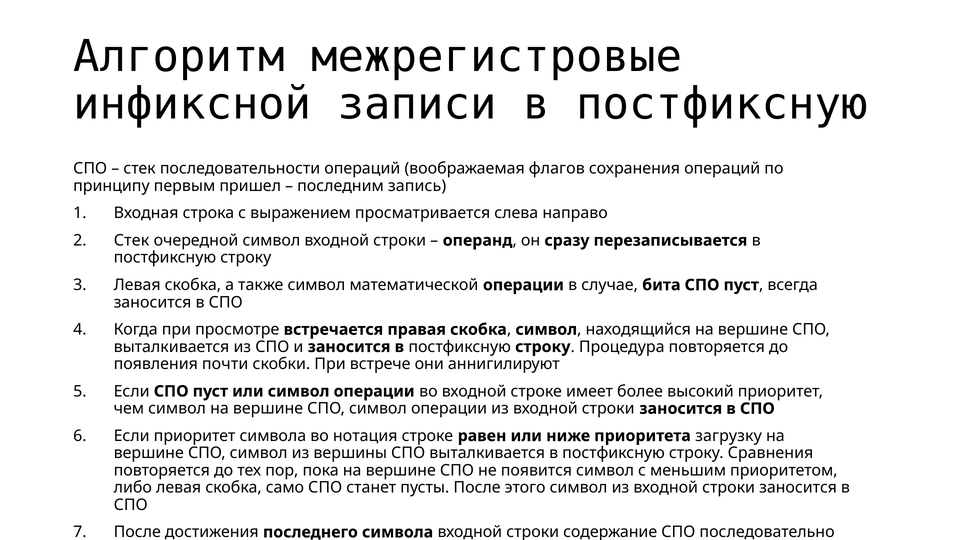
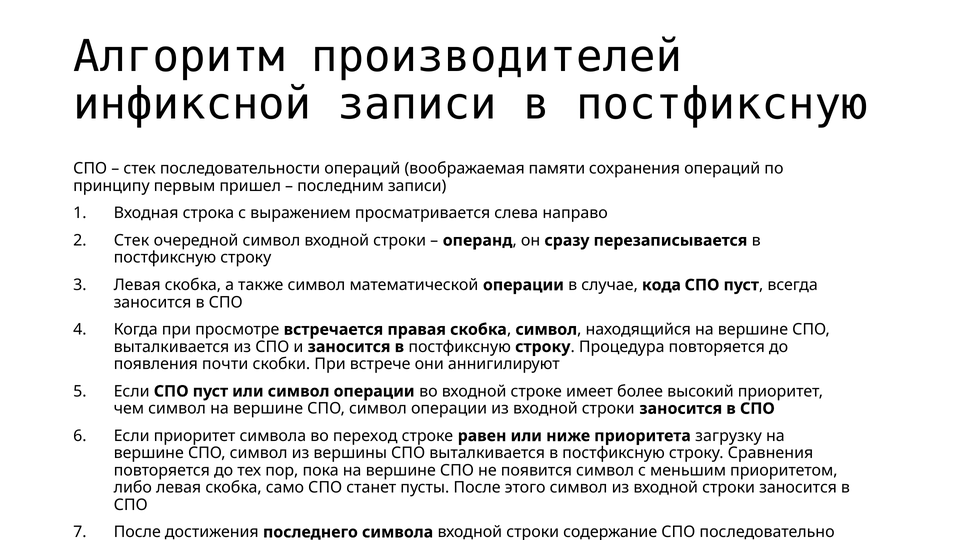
межрегистровые: межрегистровые -> производителей
флагов: флагов -> памяти
последним запись: запись -> записи
бита: бита -> кода
нотация: нотация -> переход
